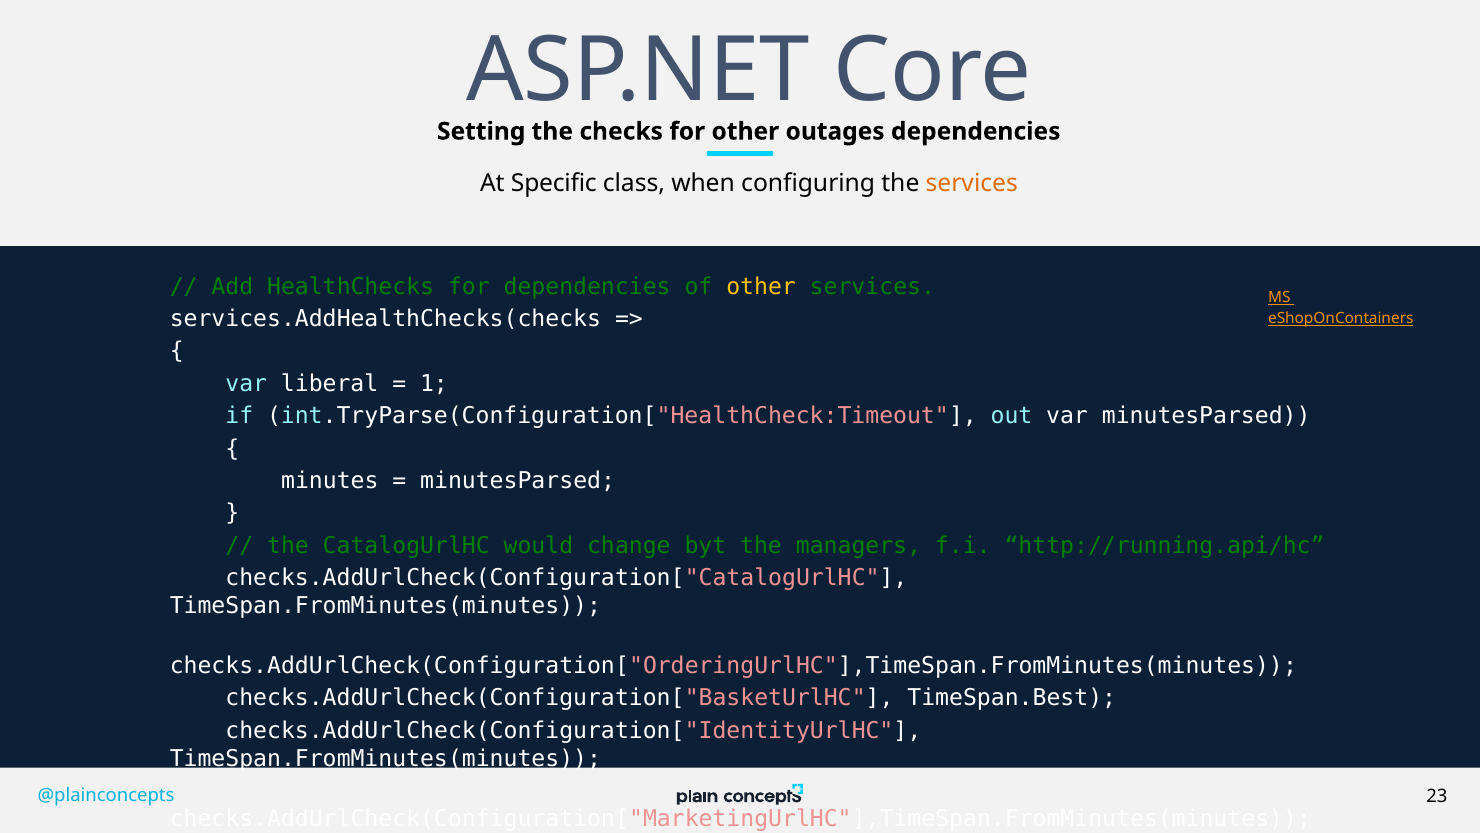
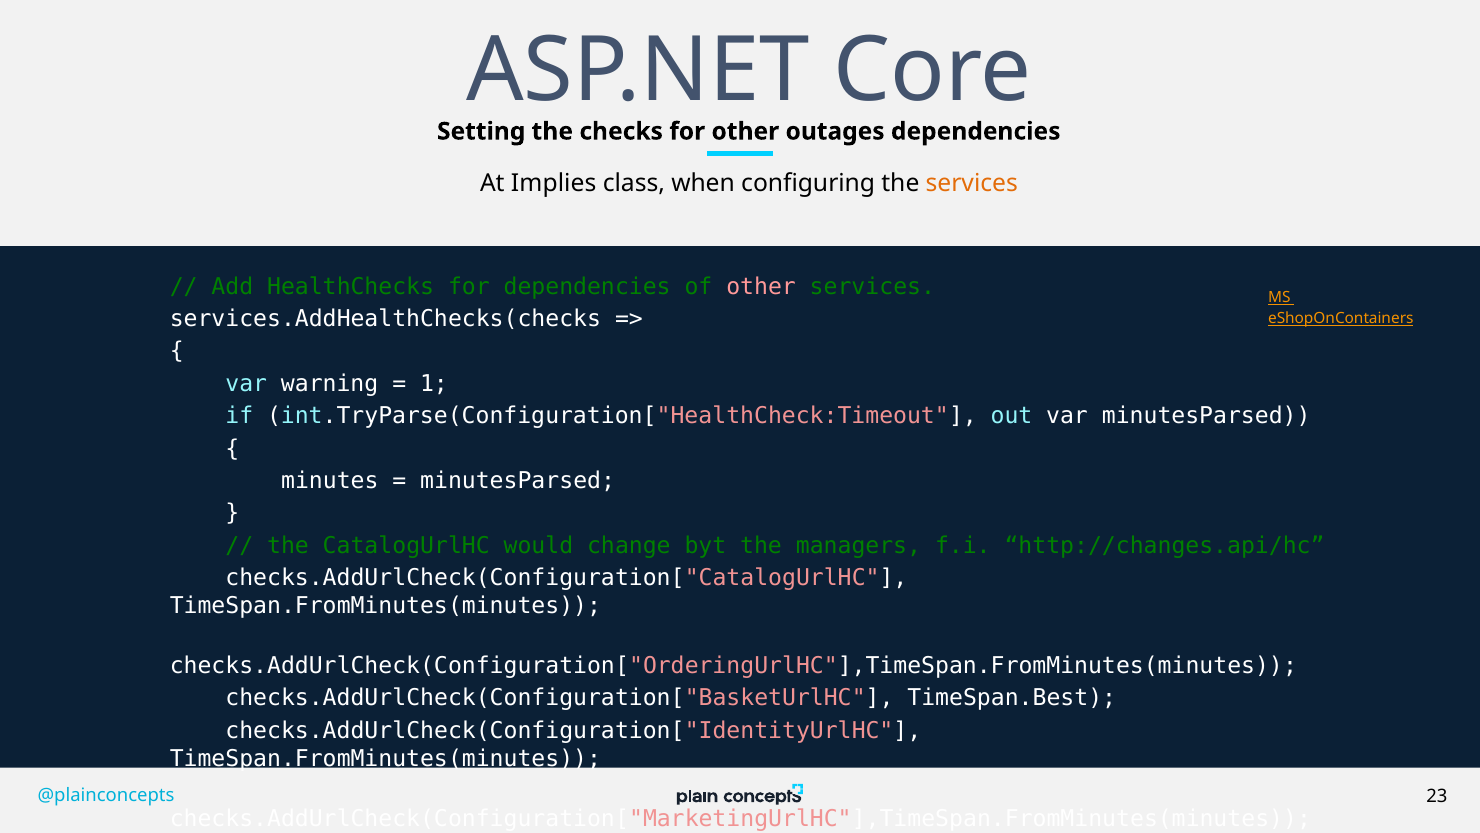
Specific: Specific -> Implies
other at (761, 286) colour: yellow -> pink
liberal: liberal -> warning
http://running.api/hc: http://running.api/hc -> http://changes.api/hc
